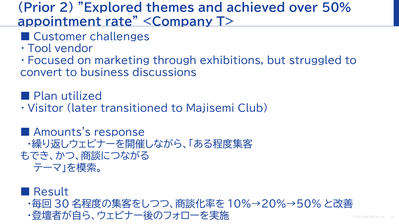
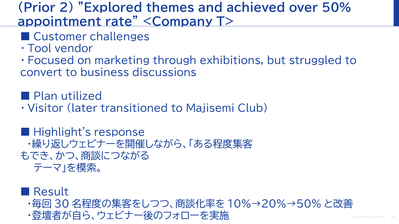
Amounts's: Amounts's -> Highlight's
